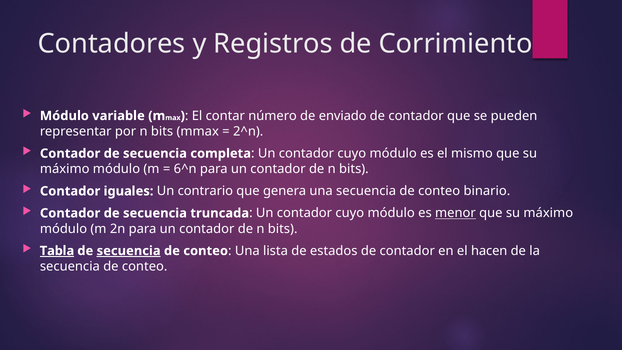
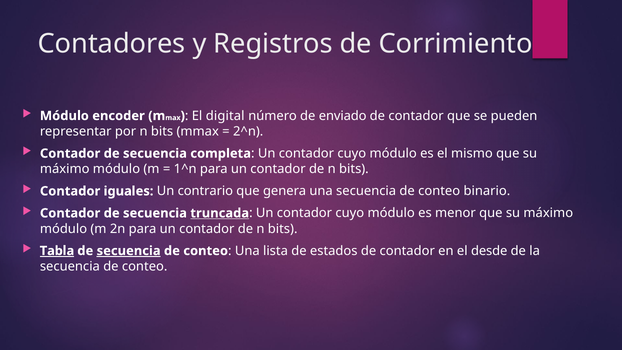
variable: variable -> encoder
contar: contar -> digital
6^n: 6^n -> 1^n
truncada underline: none -> present
menor underline: present -> none
hacen: hacen -> desde
